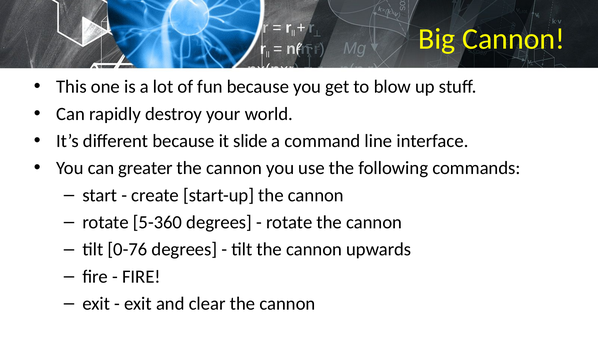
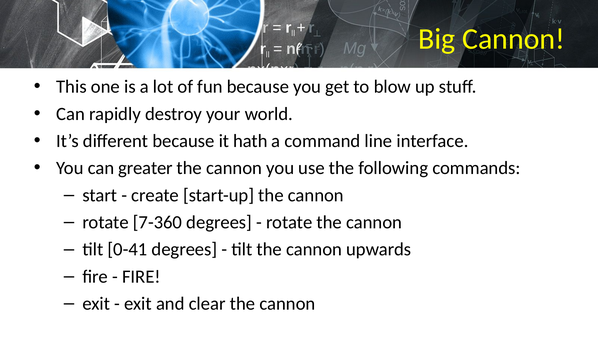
slide: slide -> hath
5-360: 5-360 -> 7-360
0-76: 0-76 -> 0-41
